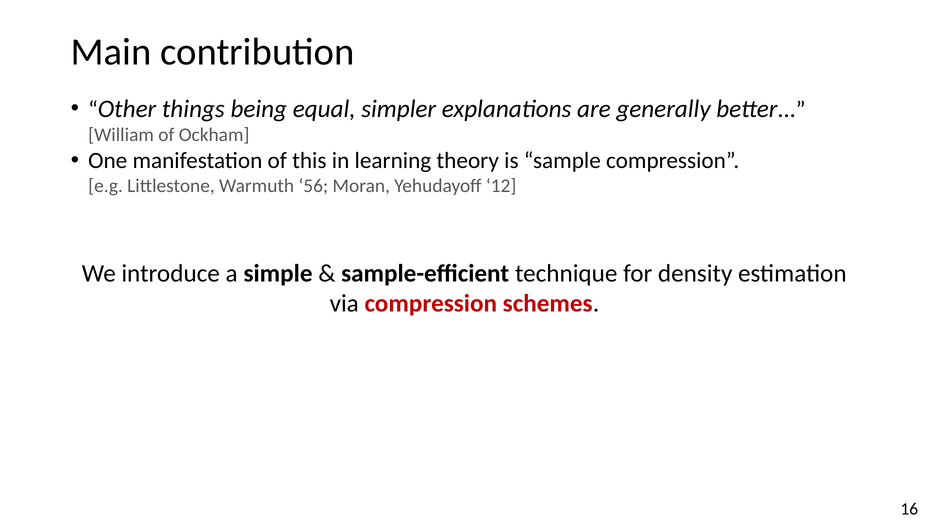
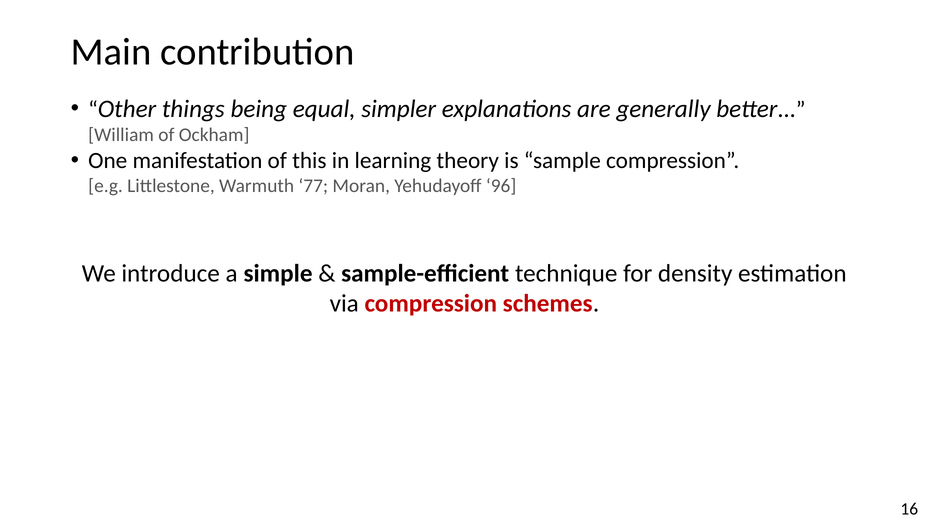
56: 56 -> 77
12: 12 -> 96
